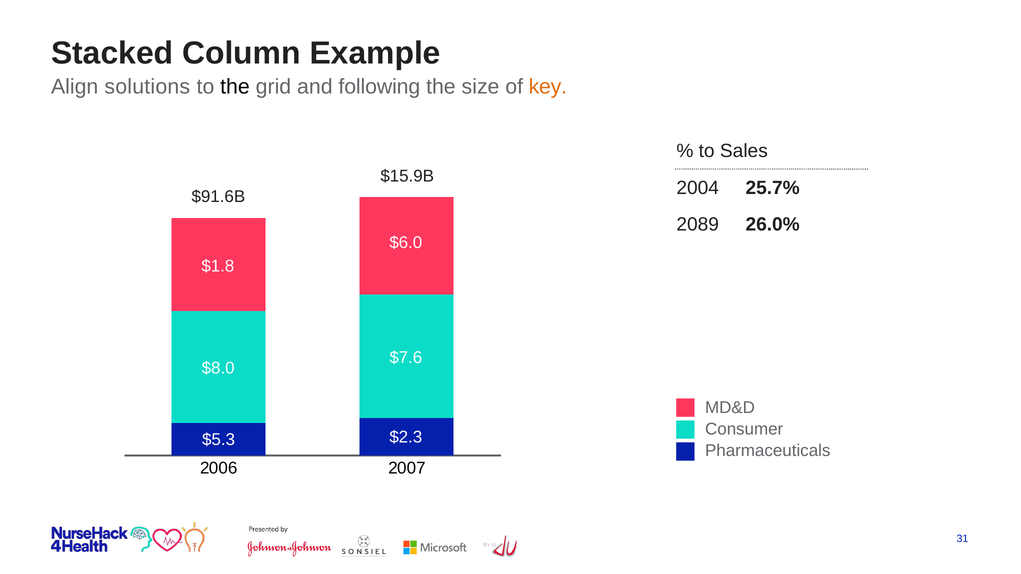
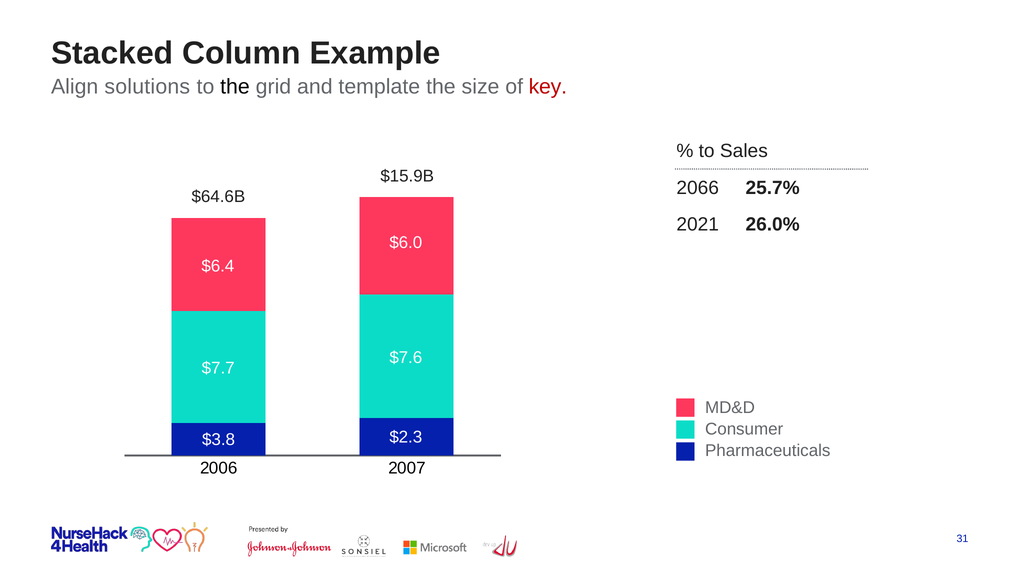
following: following -> template
key colour: orange -> red
2004: 2004 -> 2066
$91.6B: $91.6B -> $64.6B
2089: 2089 -> 2021
$1.8: $1.8 -> $6.4
$8.0: $8.0 -> $7.7
$5.3: $5.3 -> $3.8
